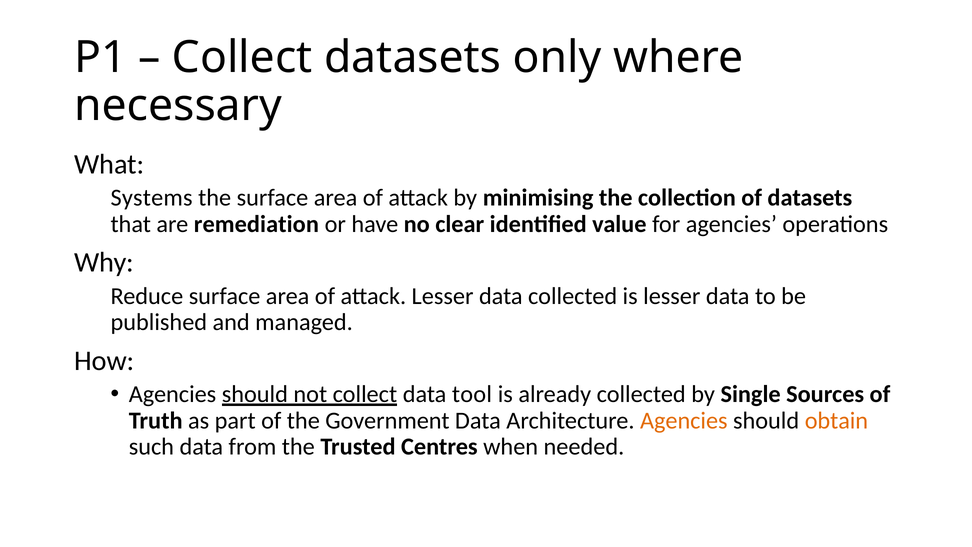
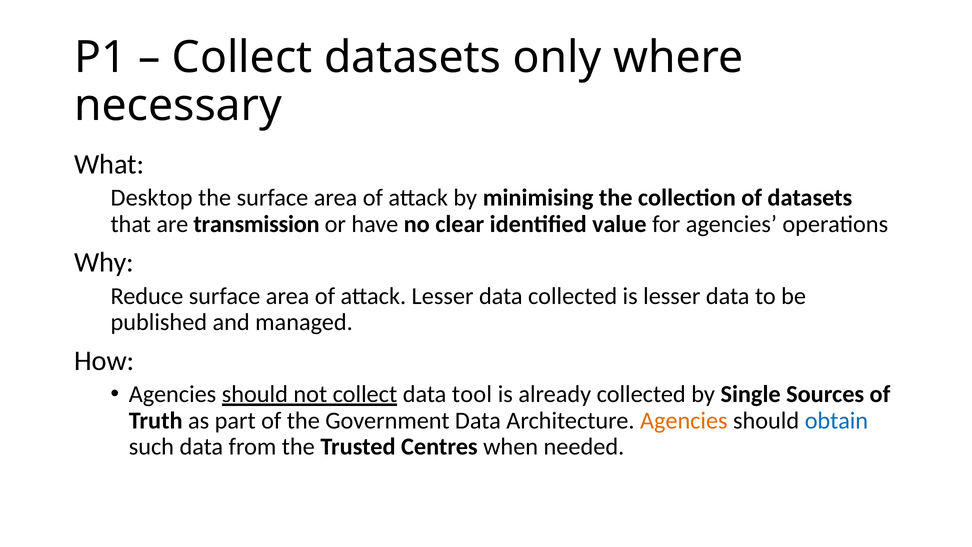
Systems: Systems -> Desktop
remediation: remediation -> transmission
obtain colour: orange -> blue
